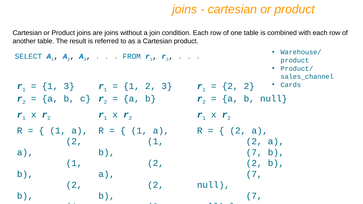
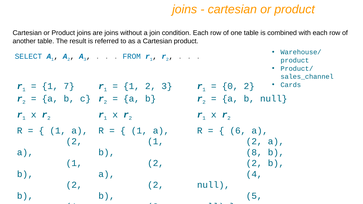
1 3: 3 -> 7
2 at (230, 86): 2 -> 0
2 at (238, 131): 2 -> 6
7 at (254, 152): 7 -> 8
7 at (254, 174): 7 -> 4
7 at (254, 196): 7 -> 5
